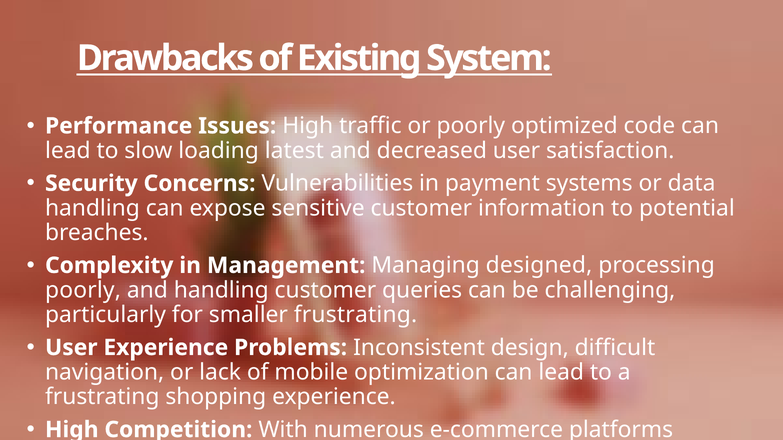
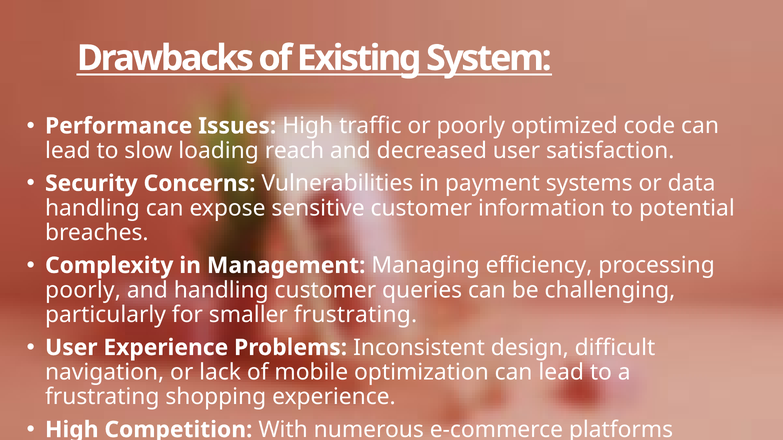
latest: latest -> reach
designed: designed -> efficiency
